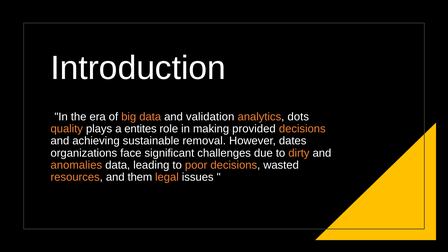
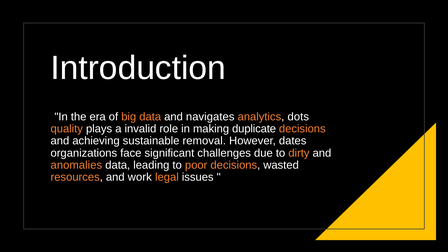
validation: validation -> navigates
entites: entites -> invalid
provided: provided -> duplicate
them: them -> work
